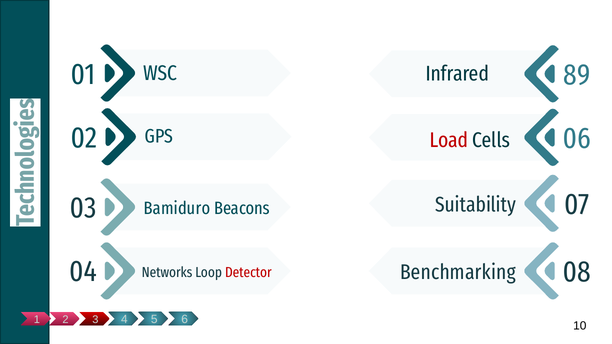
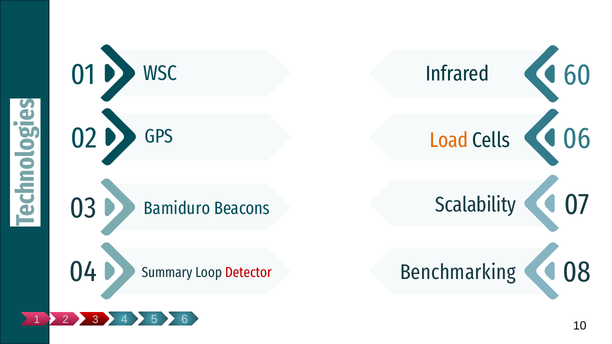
89: 89 -> 60
Load colour: red -> orange
Suitability: Suitability -> Scalability
Networks: Networks -> Summary
